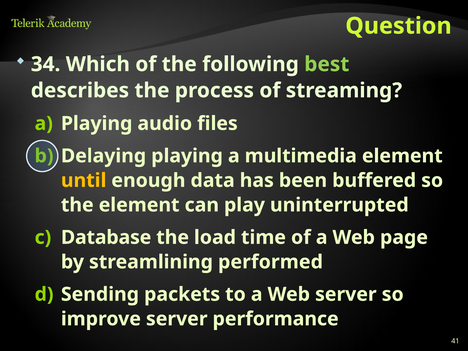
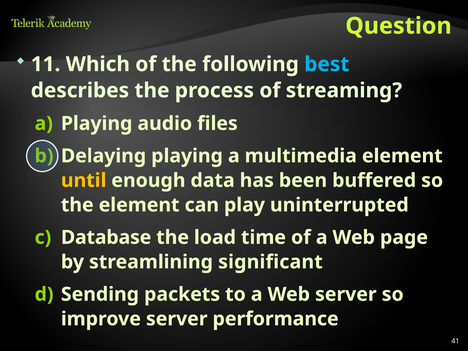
34: 34 -> 11
best colour: light green -> light blue
performed: performed -> significant
